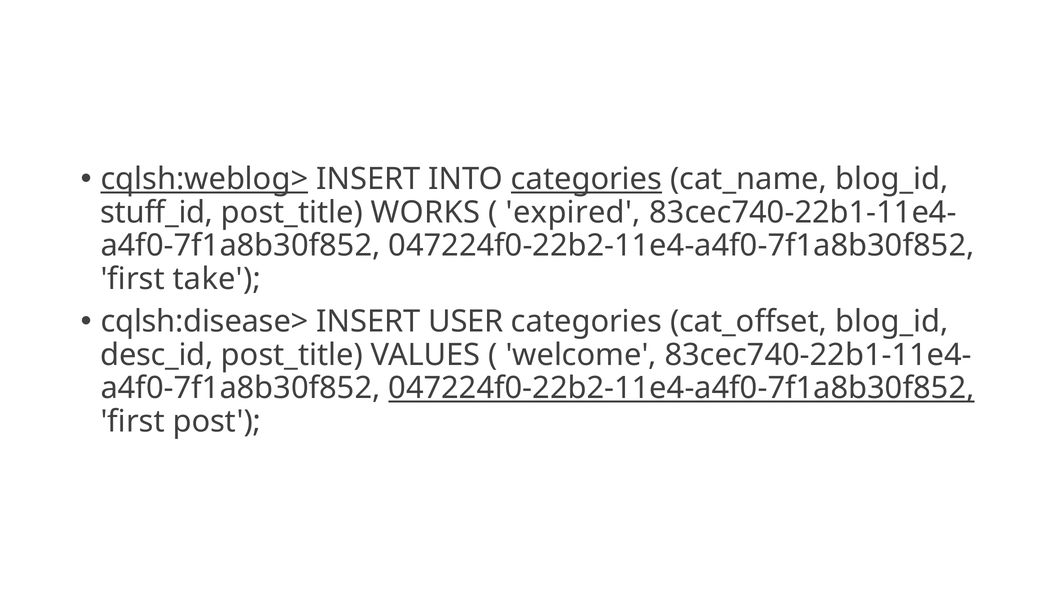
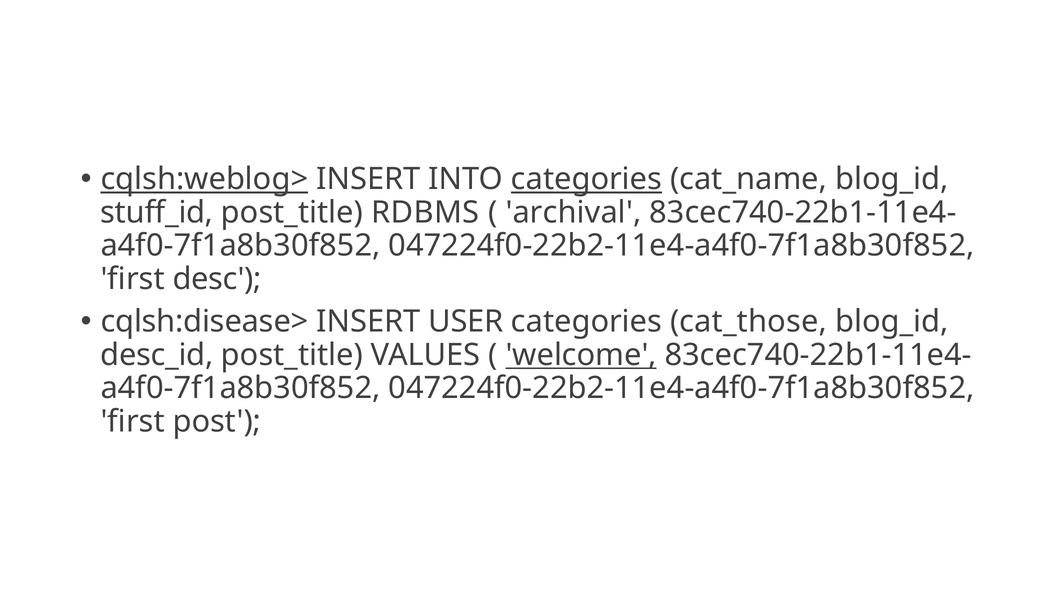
WORKS: WORKS -> RDBMS
expired: expired -> archival
take: take -> desc
cat_offset: cat_offset -> cat_those
welcome underline: none -> present
047224f0-22b2-11e4-a4f0-7f1a8b30f852 at (681, 388) underline: present -> none
